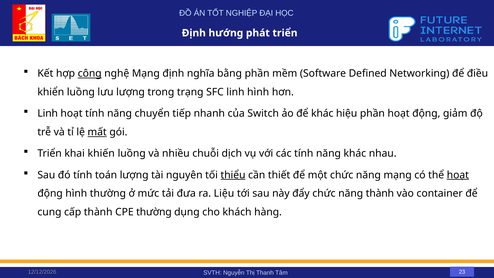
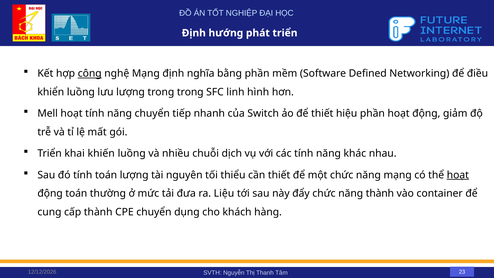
trong trạng: trạng -> trong
Linh at (48, 114): Linh -> Mell
để khác: khác -> thiết
mất underline: present -> none
thiểu underline: present -> none
động hình: hình -> toán
CPE thường: thường -> chuyển
